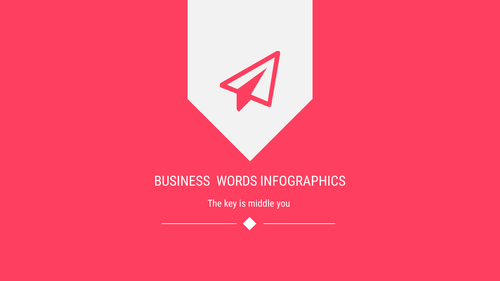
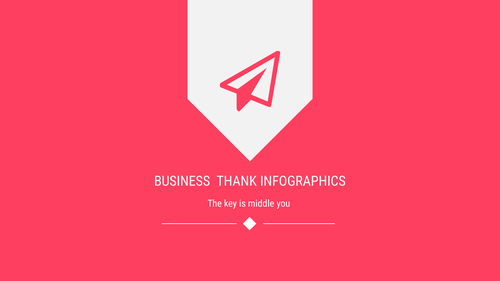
WORDS: WORDS -> THANK
